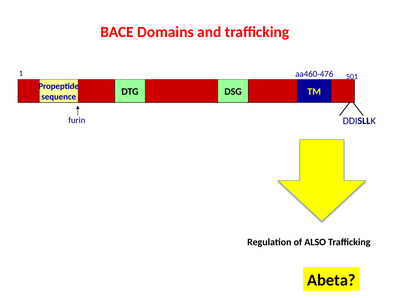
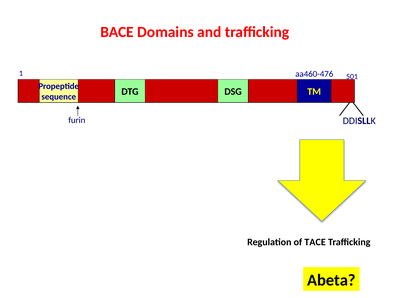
ALSO: ALSO -> TACE
